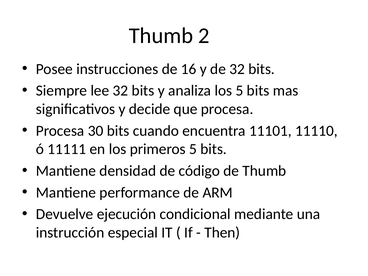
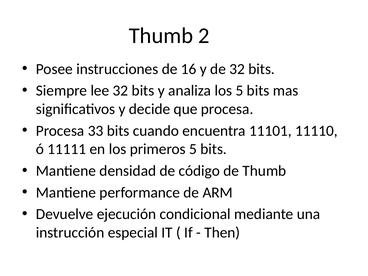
30: 30 -> 33
